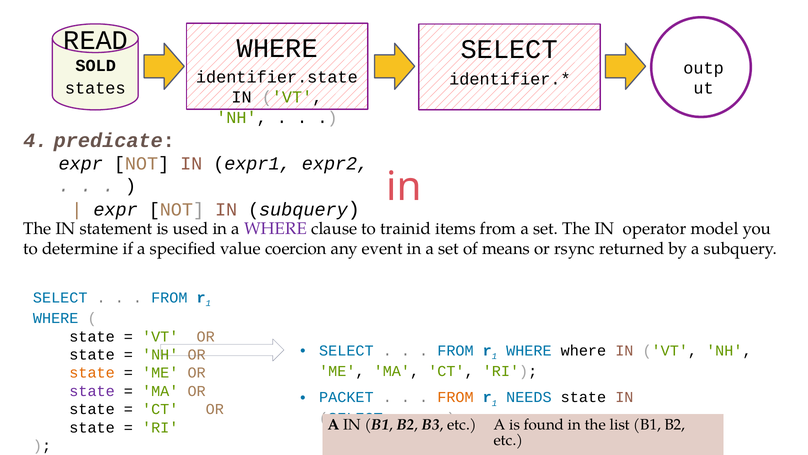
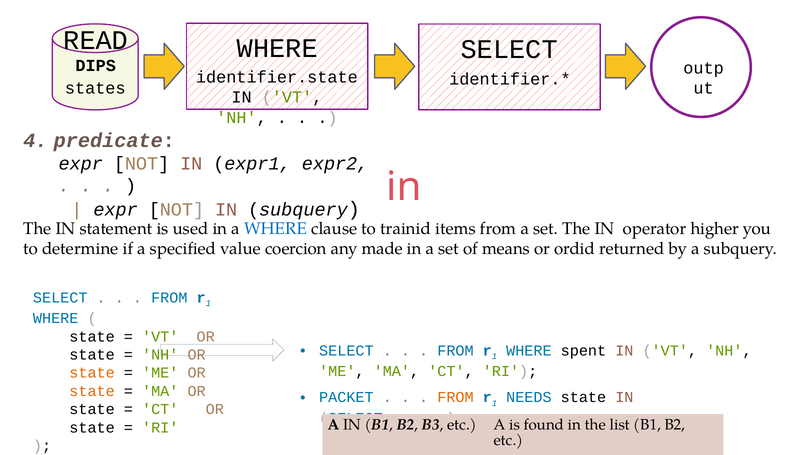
SOLD: SOLD -> DIPS
WHERE at (275, 228) colour: purple -> blue
model: model -> higher
event: event -> made
rsync: rsync -> ordid
WHERE where: where -> spent
state at (92, 391) colour: purple -> orange
